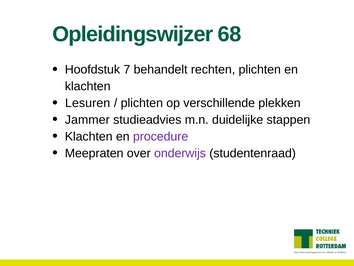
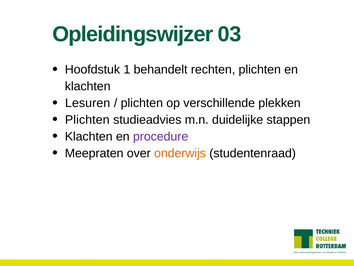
68: 68 -> 03
7: 7 -> 1
Jammer at (87, 120): Jammer -> Plichten
onderwijs colour: purple -> orange
